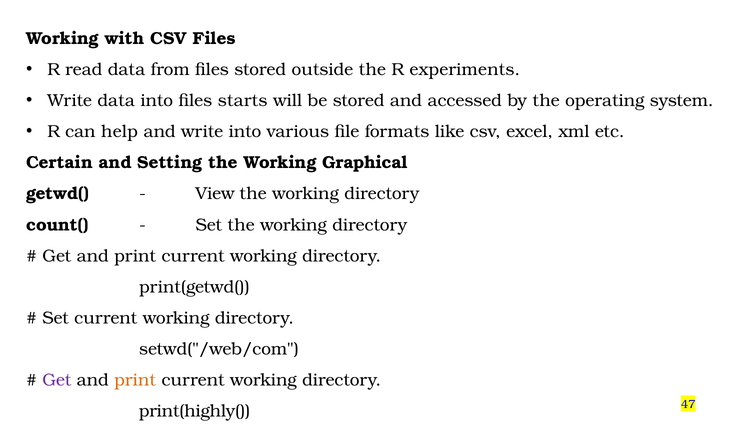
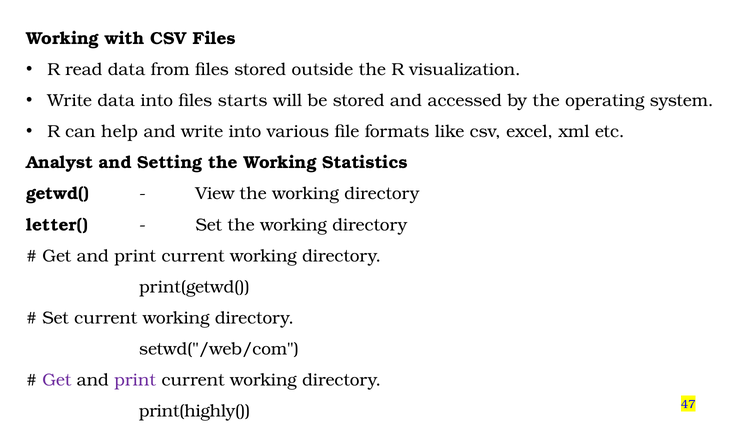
experiments: experiments -> visualization
Certain: Certain -> Analyst
Graphical: Graphical -> Statistics
count(: count( -> letter(
print at (135, 380) colour: orange -> purple
